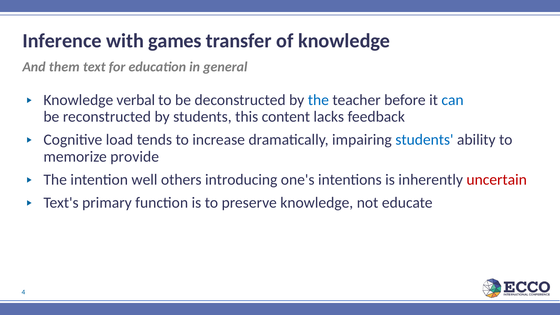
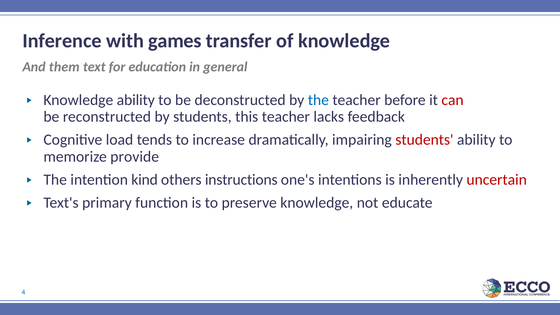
Knowledge verbal: verbal -> ability
can colour: blue -> red
this content: content -> teacher
students at (424, 140) colour: blue -> red
well: well -> kind
introducing: introducing -> instructions
